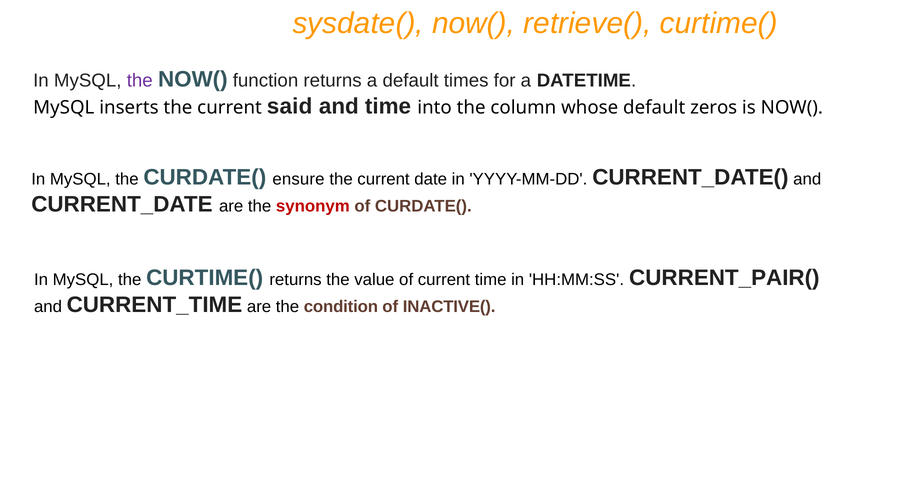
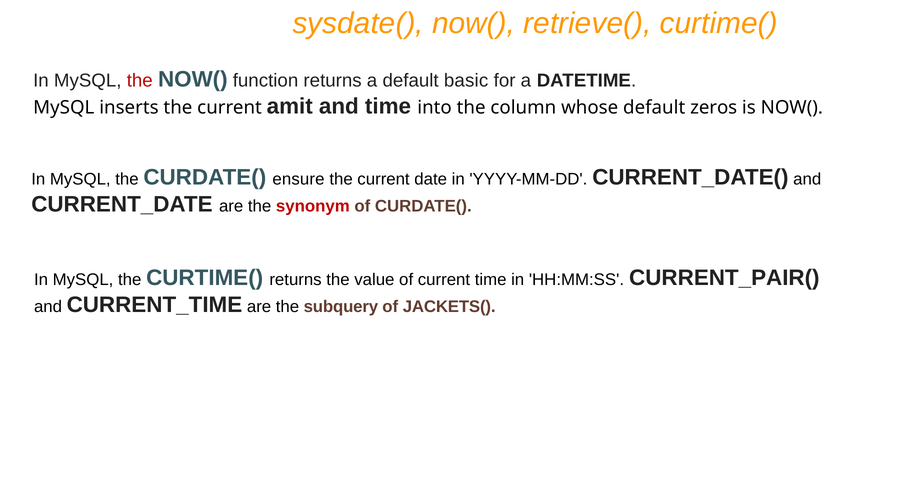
the at (140, 81) colour: purple -> red
times: times -> basic
said: said -> amit
condition: condition -> subquery
INACTIVE(: INACTIVE( -> JACKETS(
